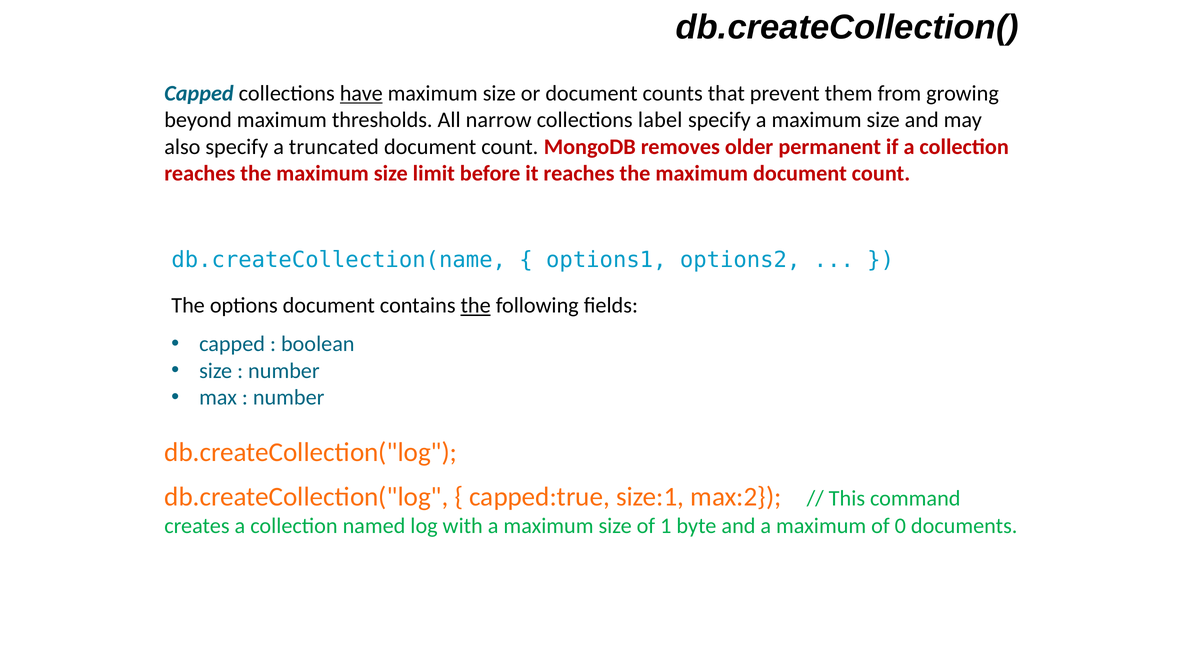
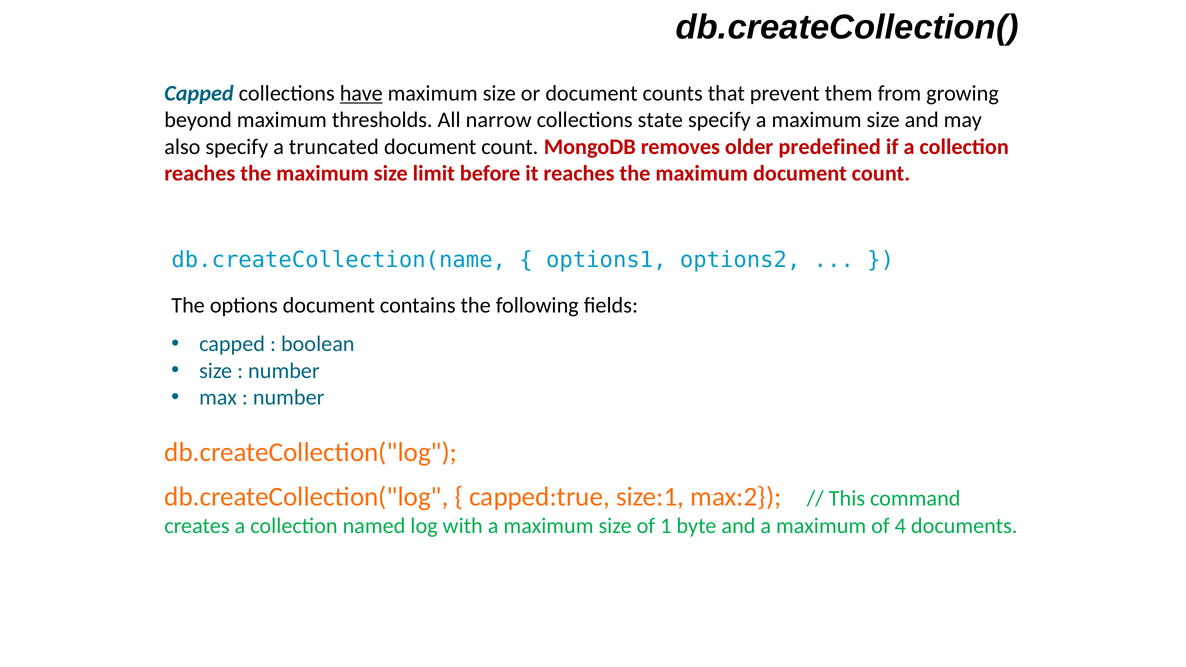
label: label -> state
permanent: permanent -> predefined
the at (476, 306) underline: present -> none
0: 0 -> 4
